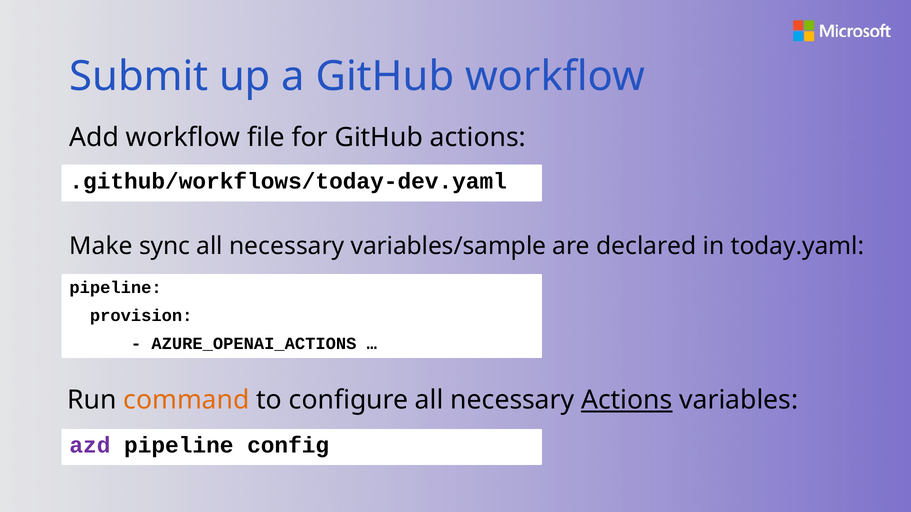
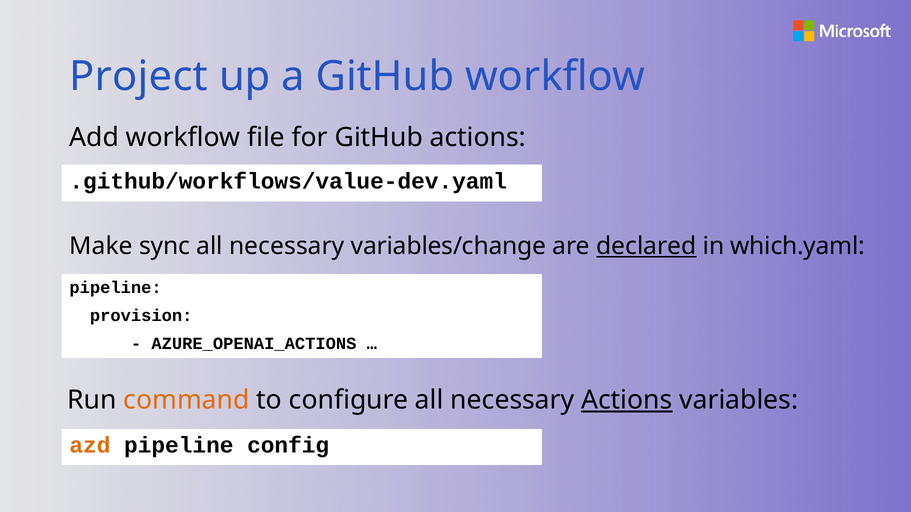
Submit: Submit -> Project
.github/workflows/today-dev.yaml: .github/workflows/today-dev.yaml -> .github/workflows/value-dev.yaml
variables/sample: variables/sample -> variables/change
declared underline: none -> present
today.yaml: today.yaml -> which.yaml
azd colour: purple -> orange
